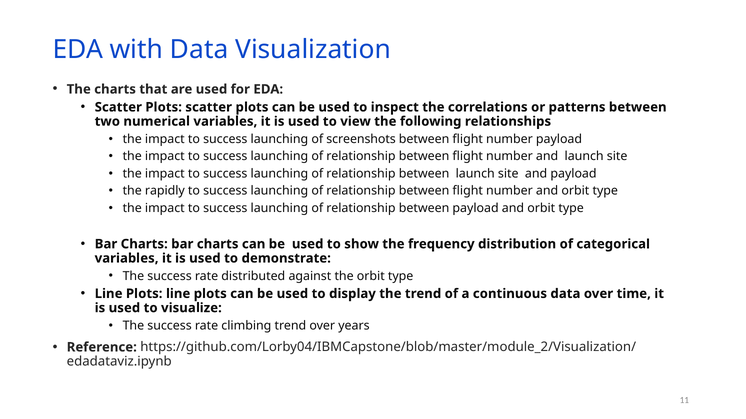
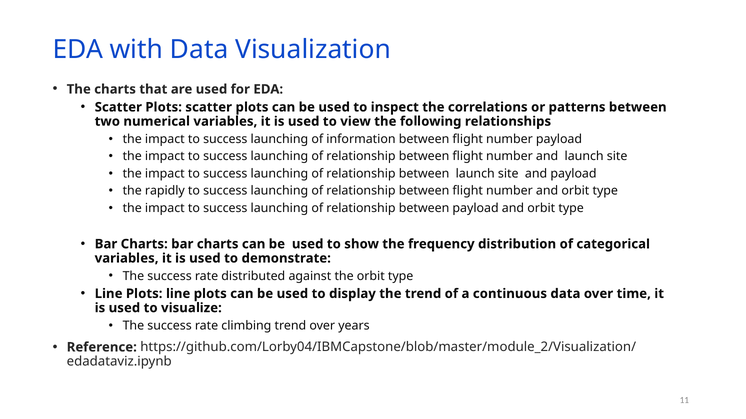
screenshots: screenshots -> information
